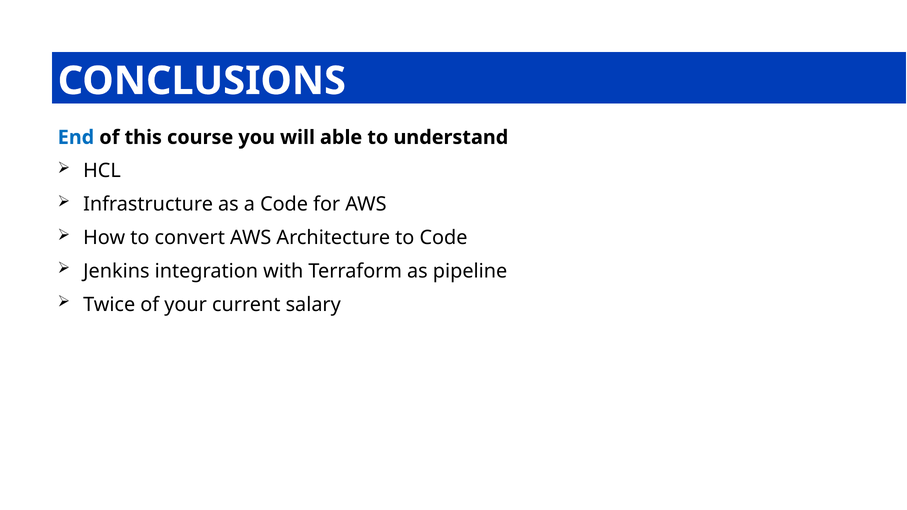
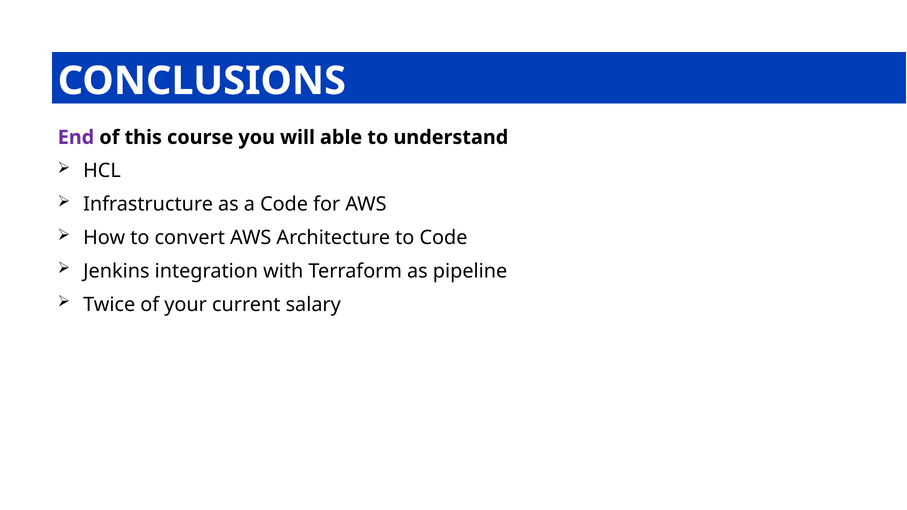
End colour: blue -> purple
